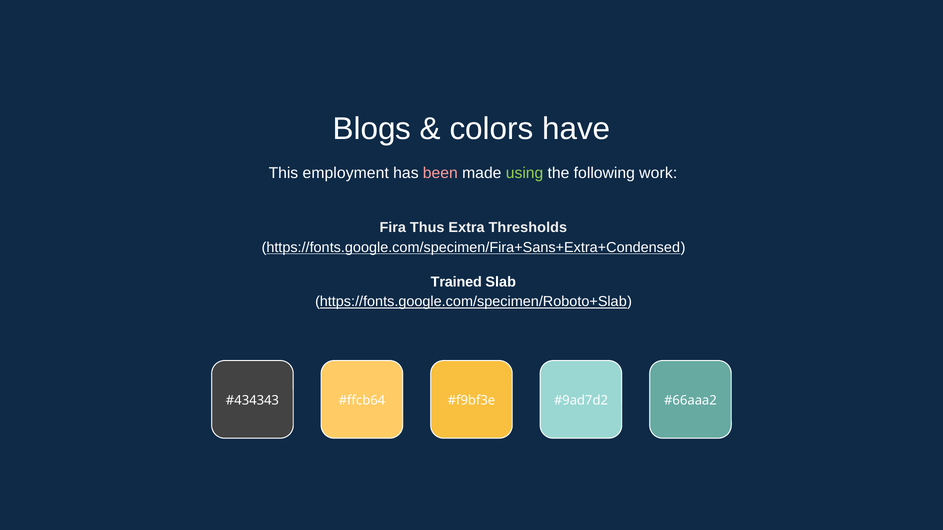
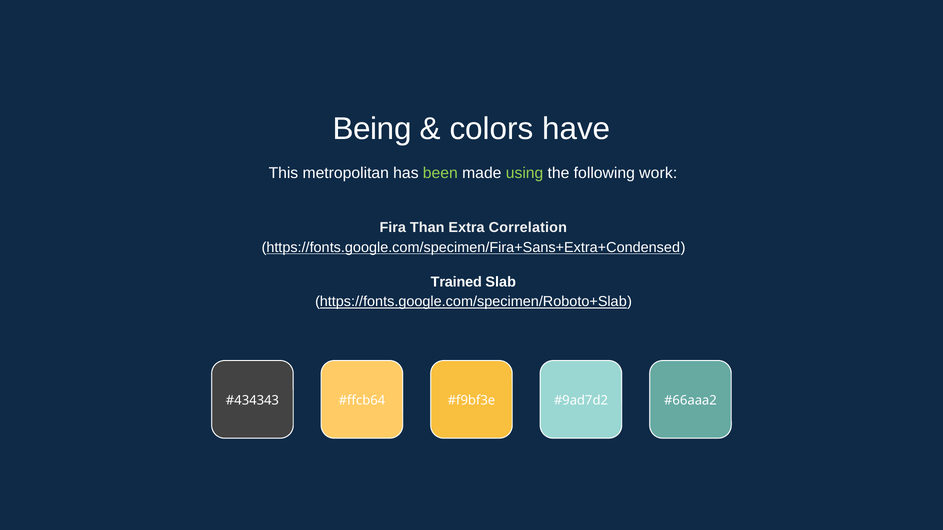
Blogs: Blogs -> Being
employment: employment -> metropolitan
been colour: pink -> light green
Thus: Thus -> Than
Thresholds: Thresholds -> Correlation
